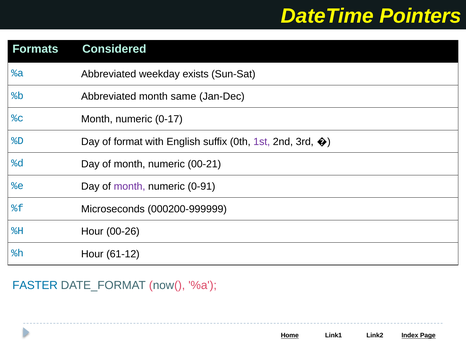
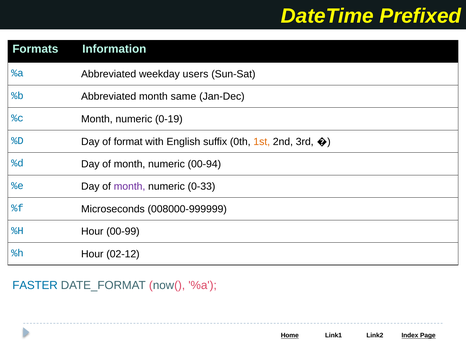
Pointers: Pointers -> Prefixed
Considered: Considered -> Information
exists: exists -> users
0-17: 0-17 -> 0-19
1st colour: purple -> orange
00-21: 00-21 -> 00-94
0-91: 0-91 -> 0-33
000200-999999: 000200-999999 -> 008000-999999
00-26: 00-26 -> 00-99
61-12: 61-12 -> 02-12
